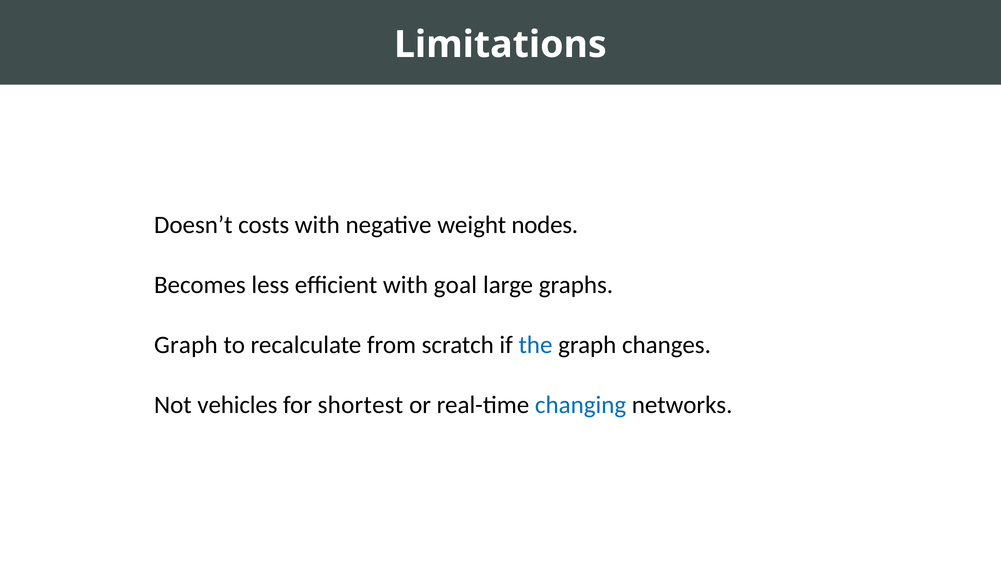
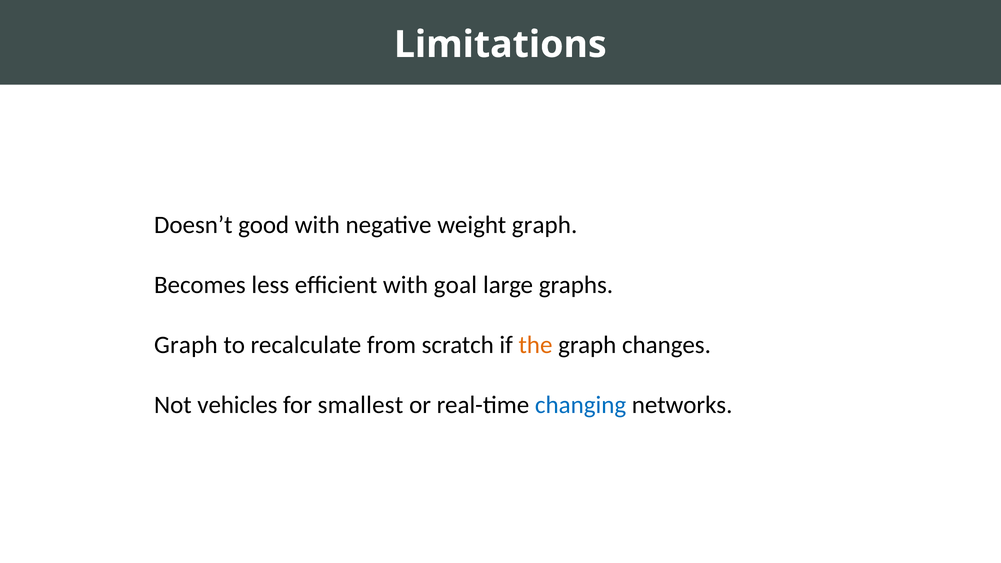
costs: costs -> good
weight nodes: nodes -> graph
the colour: blue -> orange
shortest: shortest -> smallest
